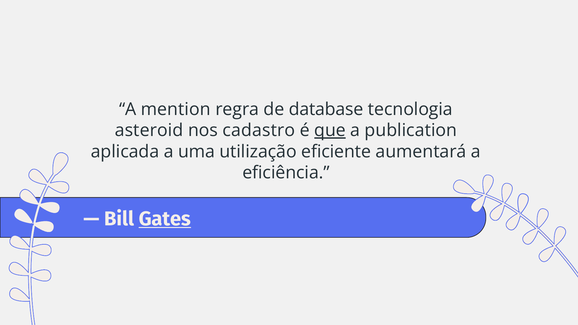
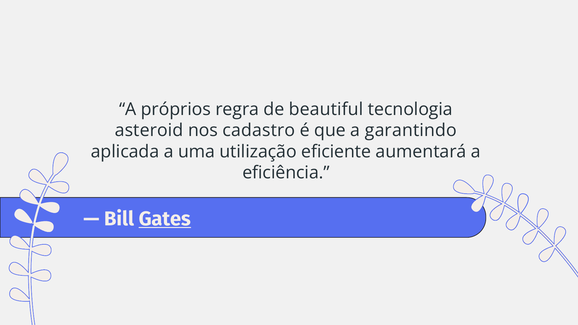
mention: mention -> próprios
database: database -> beautiful
que underline: present -> none
publication: publication -> garantindo
